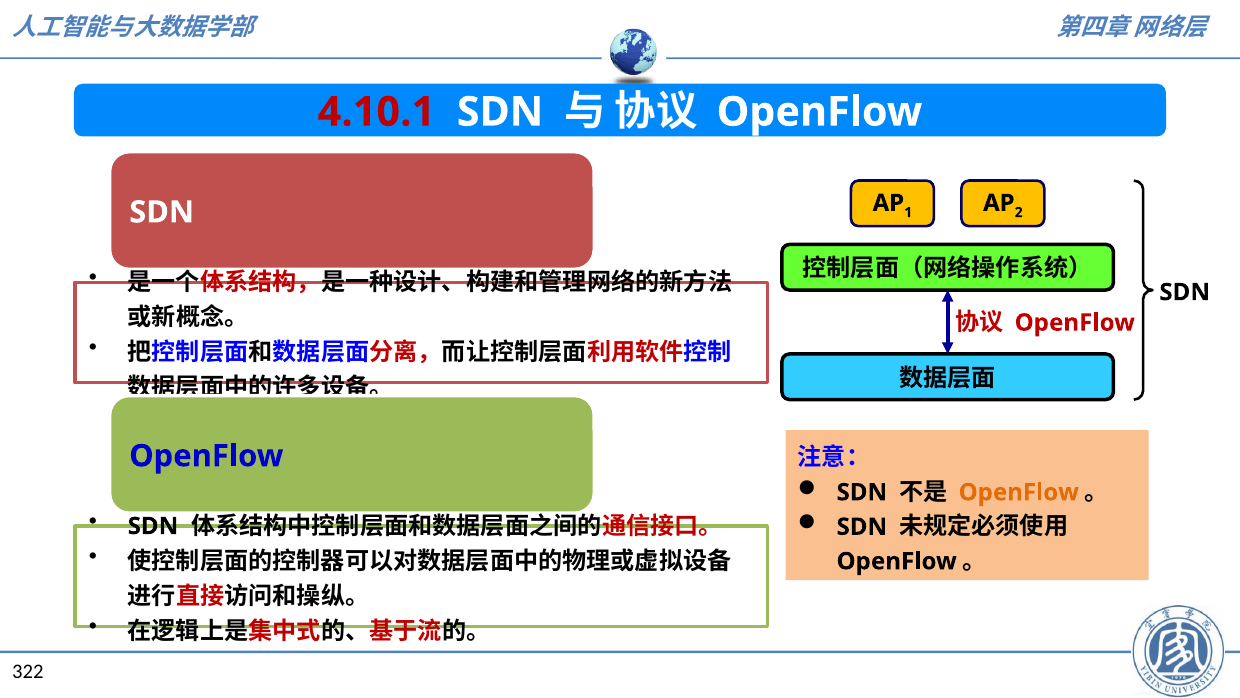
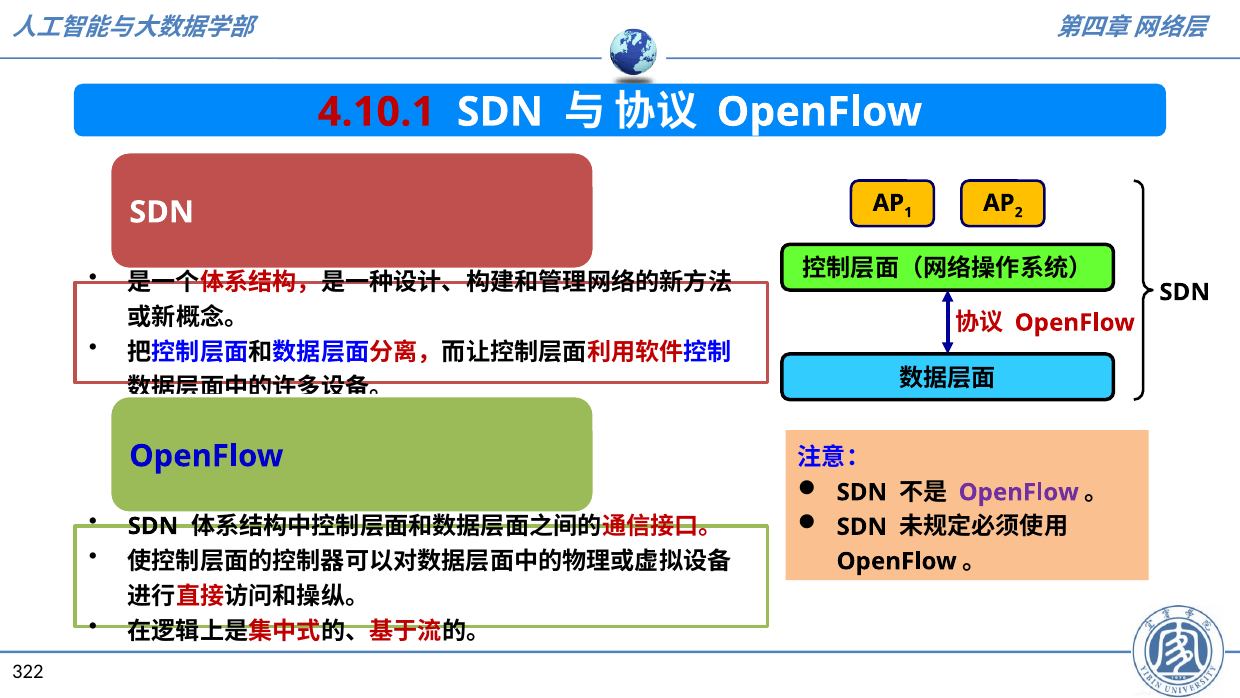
OpenFlow at (1019, 492) colour: orange -> purple
